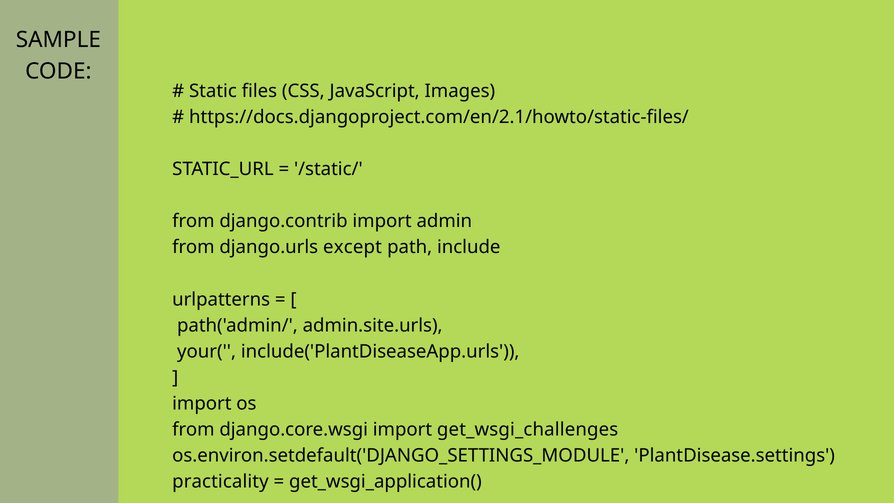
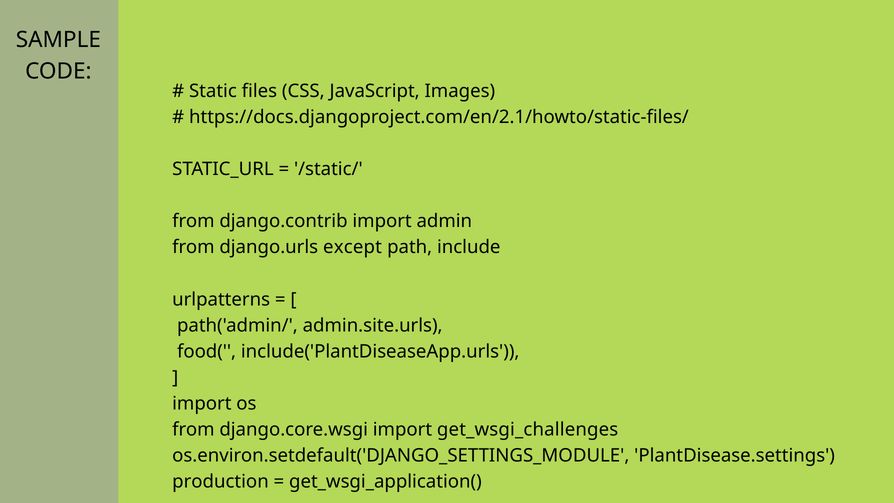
your(: your( -> food(
practicality: practicality -> production
